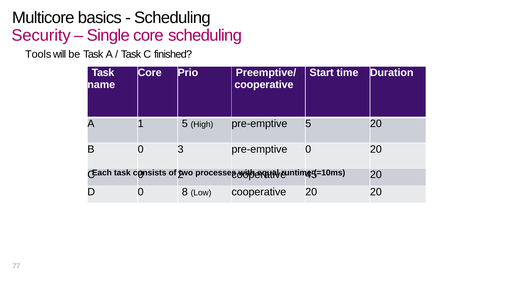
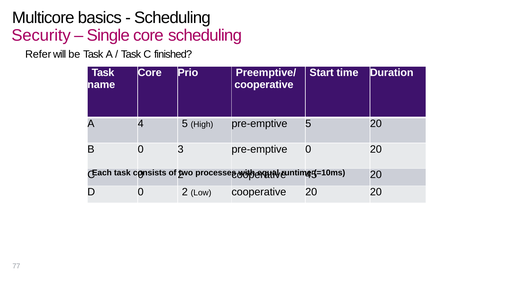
Tools: Tools -> Refer
1: 1 -> 4
D 0 8: 8 -> 2
